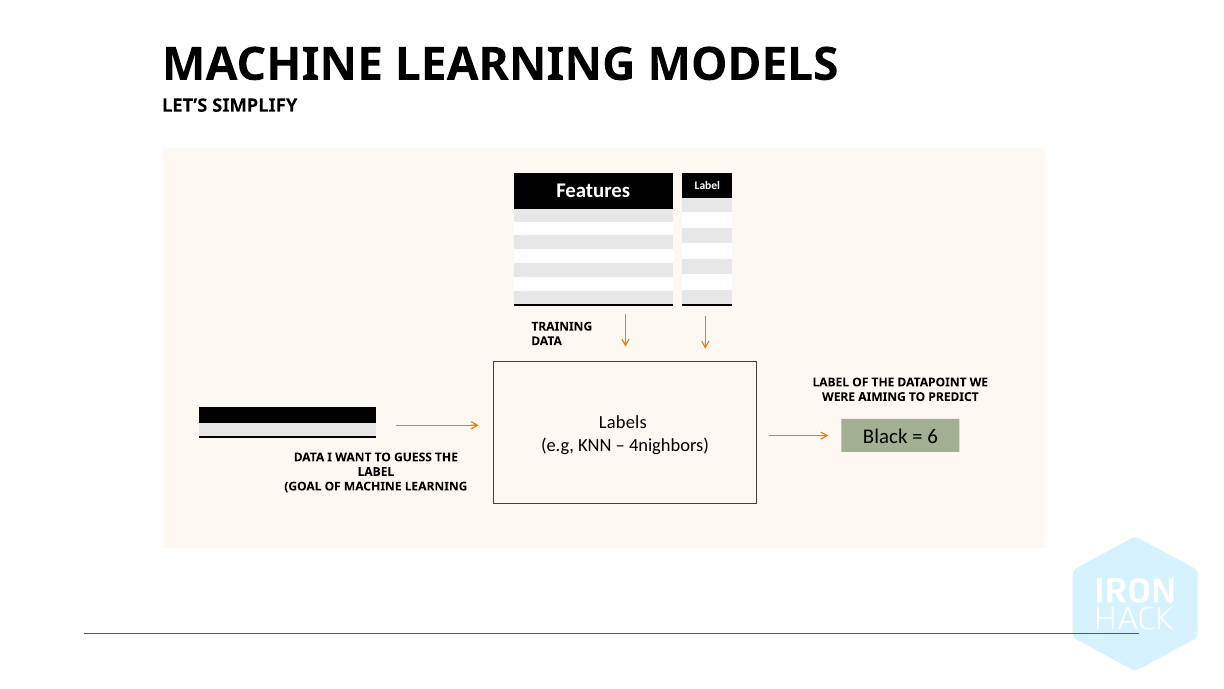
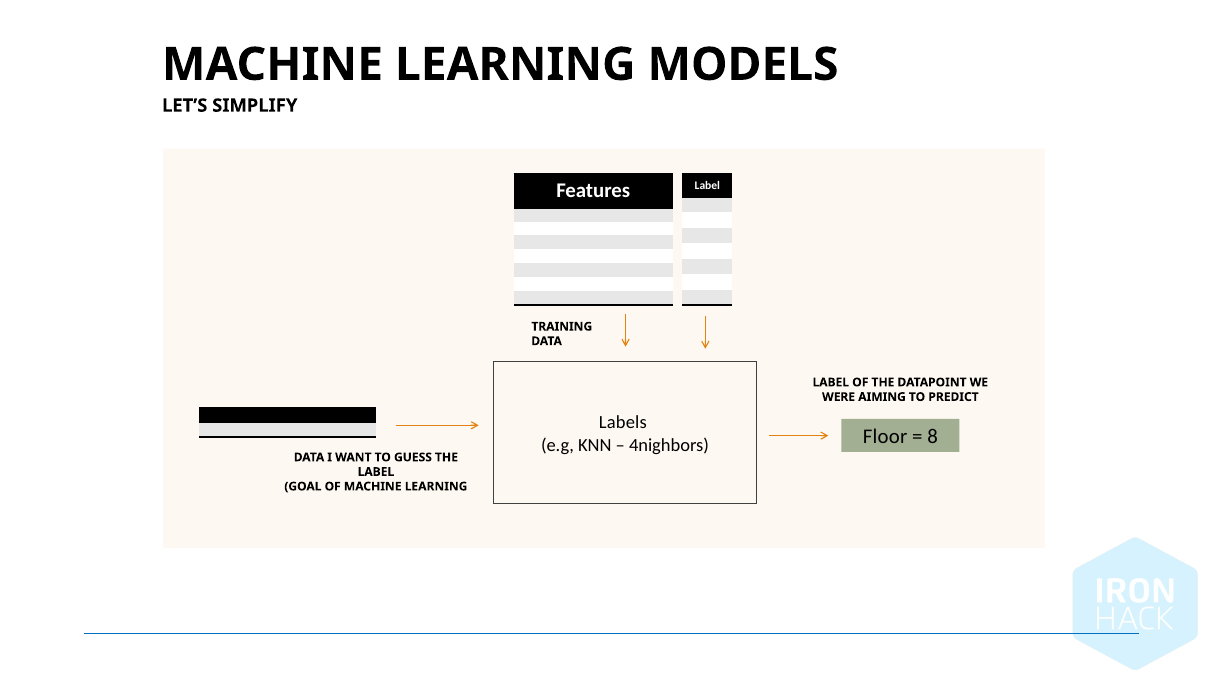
Black: Black -> Floor
6 at (933, 436): 6 -> 8
